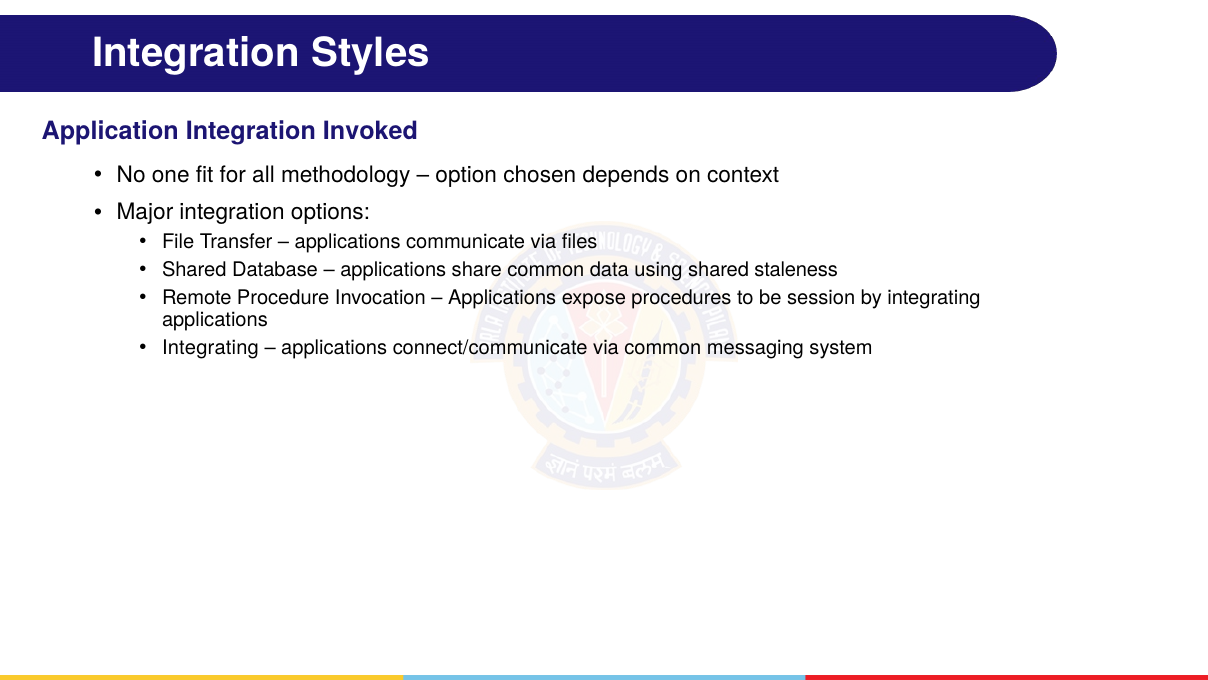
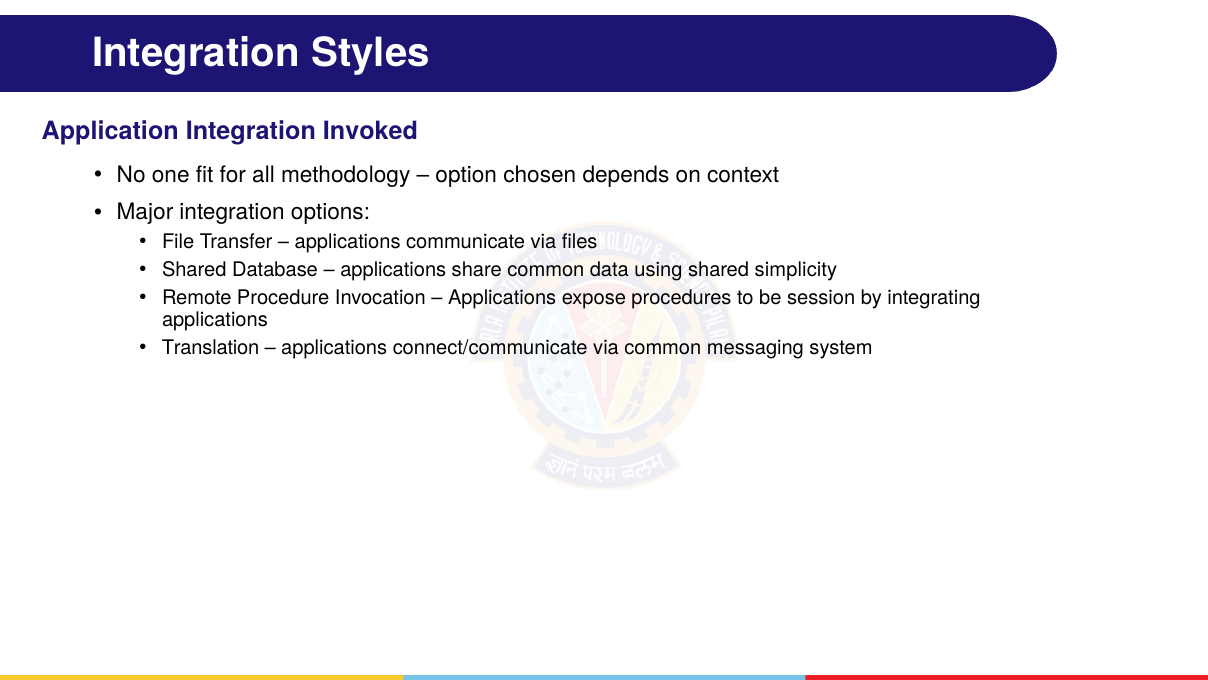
staleness: staleness -> simplicity
Integrating at (210, 347): Integrating -> Translation
